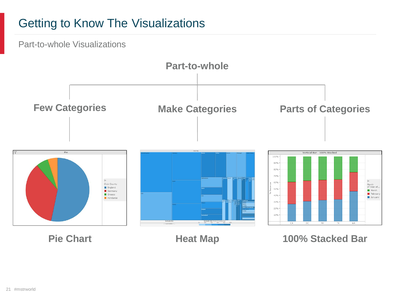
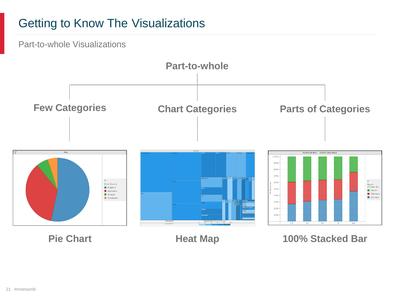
Categories Make: Make -> Chart
